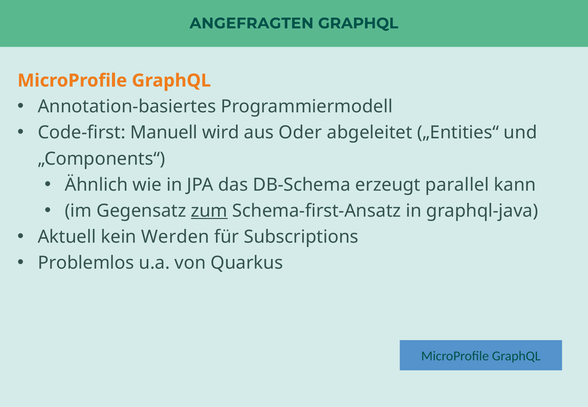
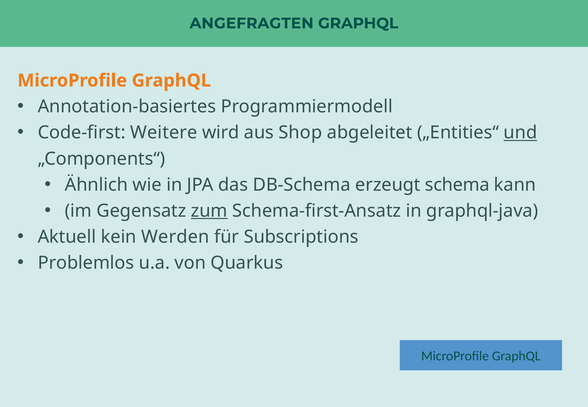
Manuell: Manuell -> Weitere
Oder: Oder -> Shop
und underline: none -> present
parallel: parallel -> schema
